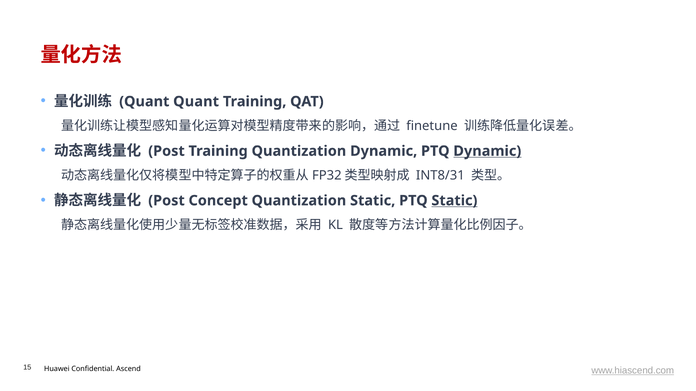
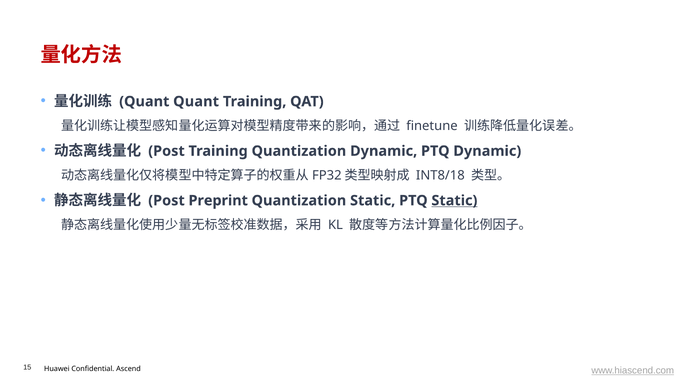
Dynamic at (487, 151) underline: present -> none
INT8/31: INT8/31 -> INT8/18
Concept: Concept -> Preprint
